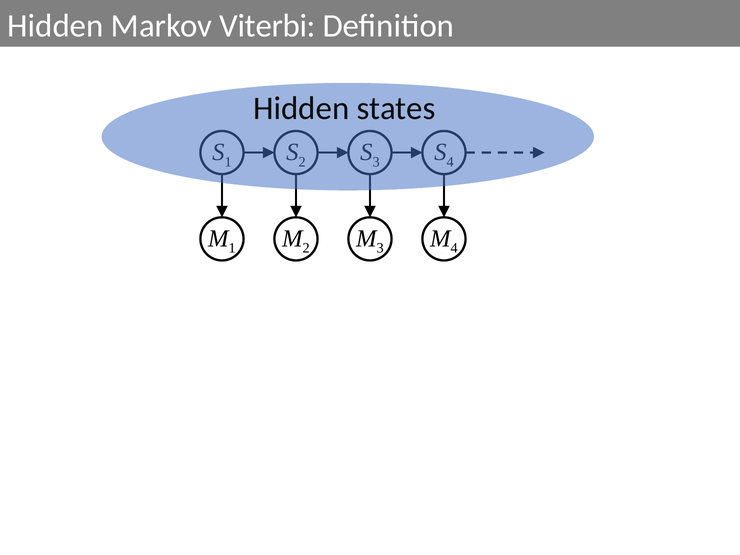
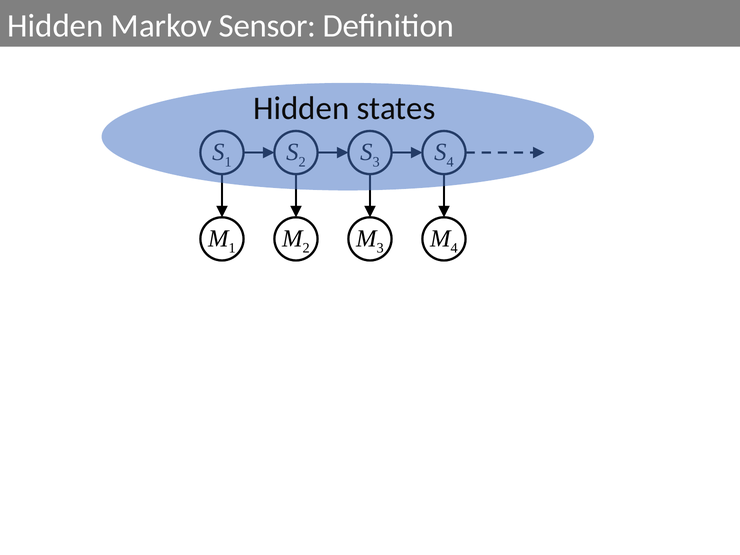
Viterbi: Viterbi -> Sensor
